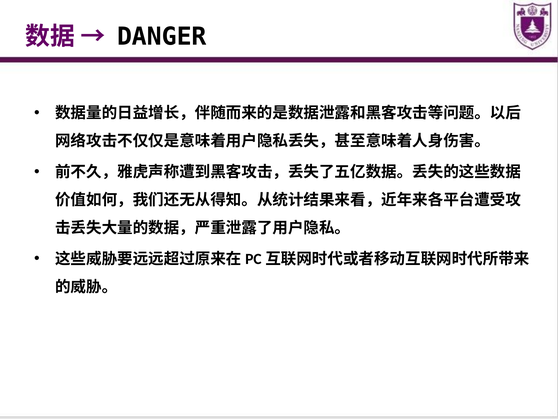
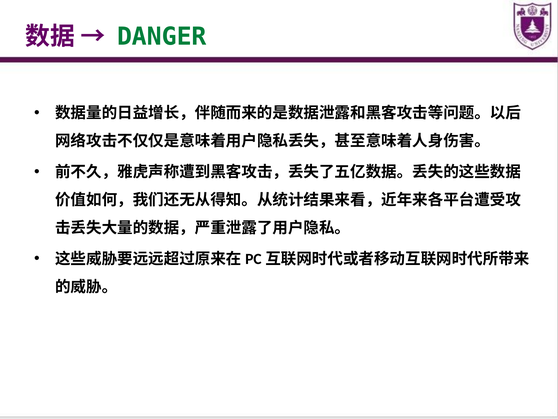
DANGER colour: black -> green
